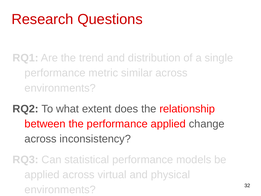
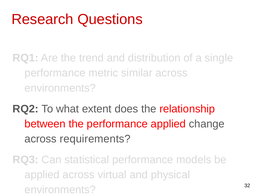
inconsistency: inconsistency -> requirements
